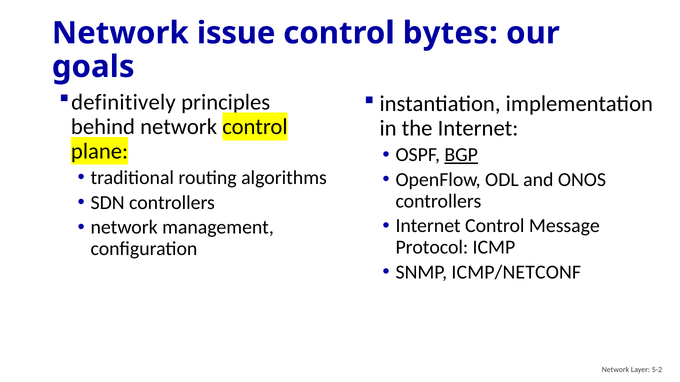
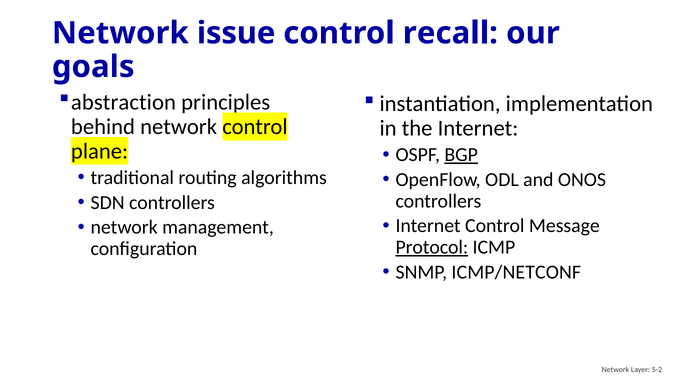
bytes: bytes -> recall
definitively: definitively -> abstraction
Protocol underline: none -> present
